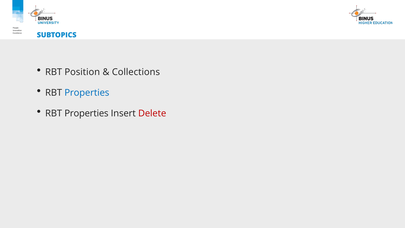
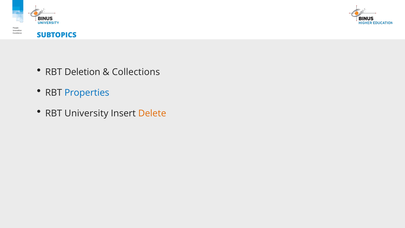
Position: Position -> Deletion
Properties at (86, 113): Properties -> University
Delete colour: red -> orange
